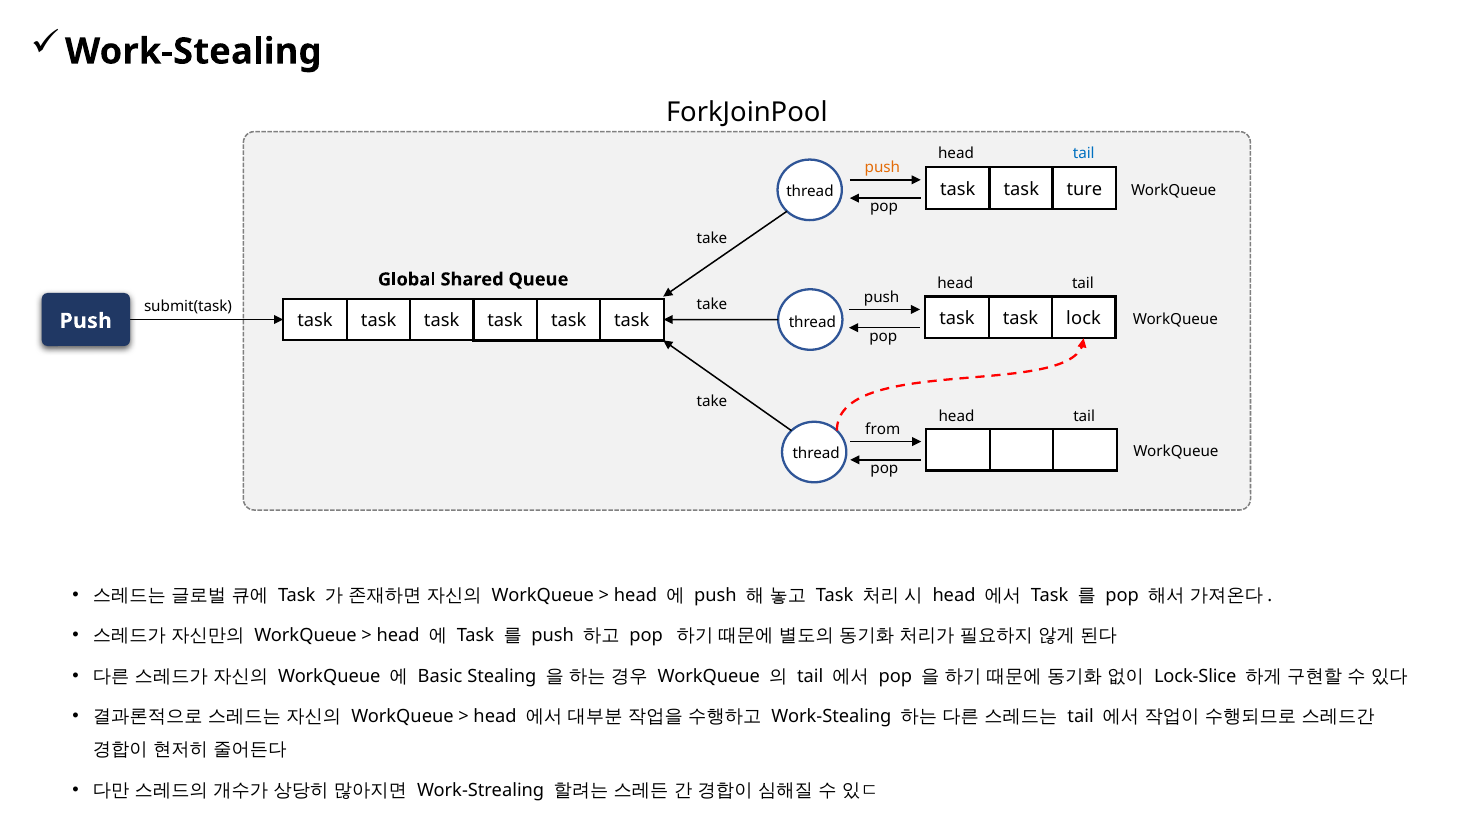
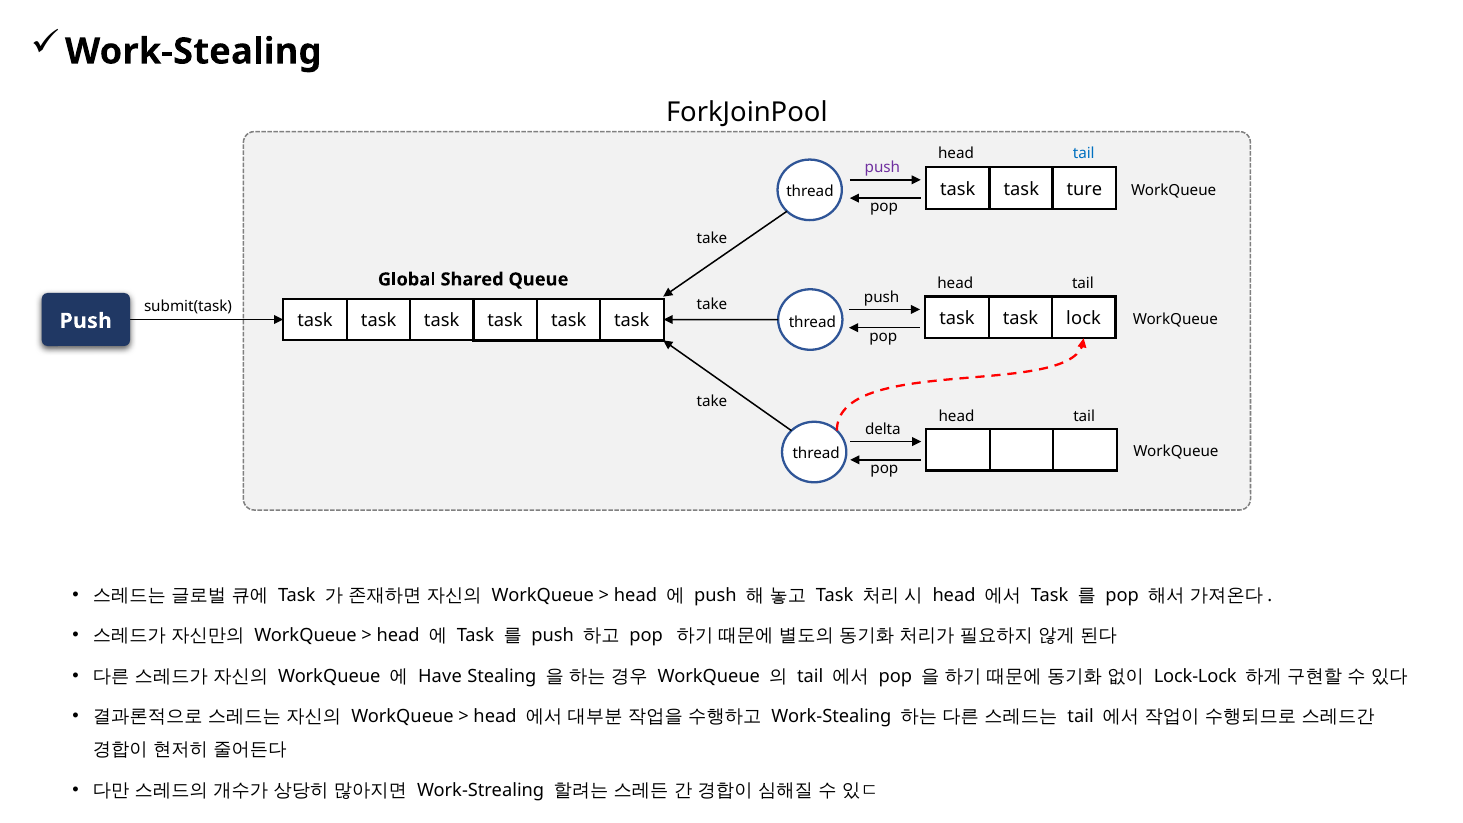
push at (882, 167) colour: orange -> purple
from: from -> delta
Basic: Basic -> Have
Lock-Slice: Lock-Slice -> Lock-Lock
